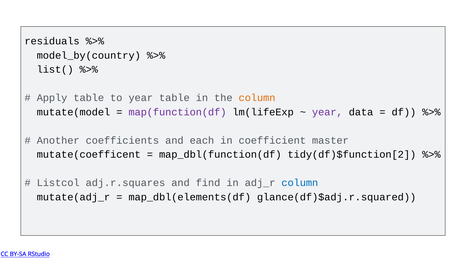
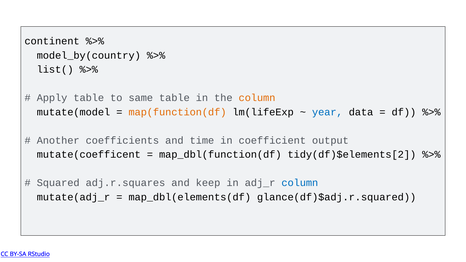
residuals: residuals -> continent
to year: year -> same
map(function(df colour: purple -> orange
year at (327, 112) colour: purple -> blue
each: each -> time
master: master -> output
tidy(df)$function[2: tidy(df)$function[2 -> tidy(df)$elements[2
Listcol: Listcol -> Squared
find: find -> keep
